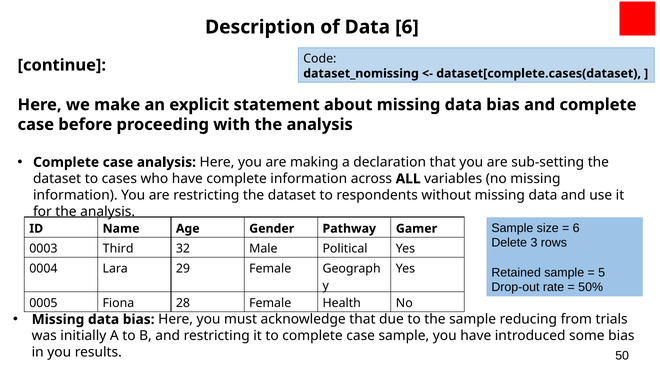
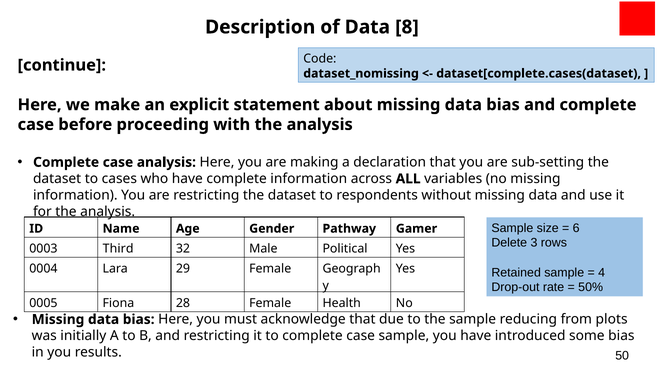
Data 6: 6 -> 8
5: 5 -> 4
trials: trials -> plots
